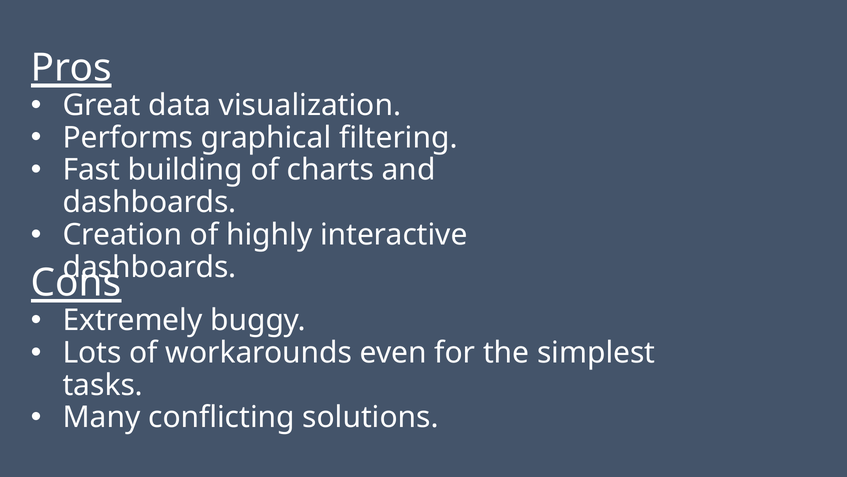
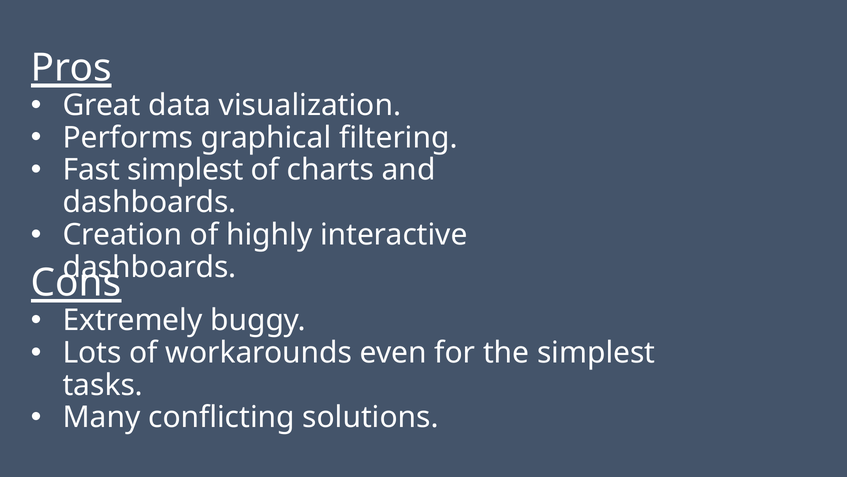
Fast building: building -> simplest
